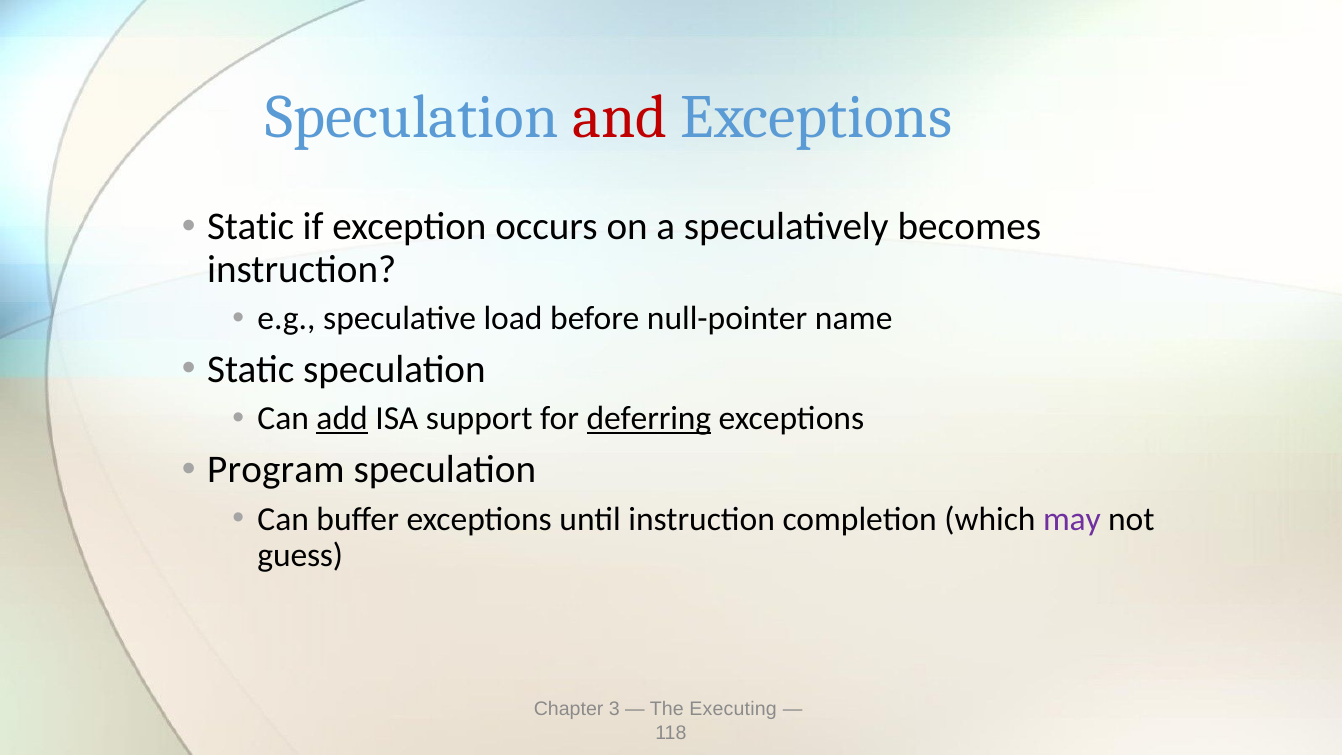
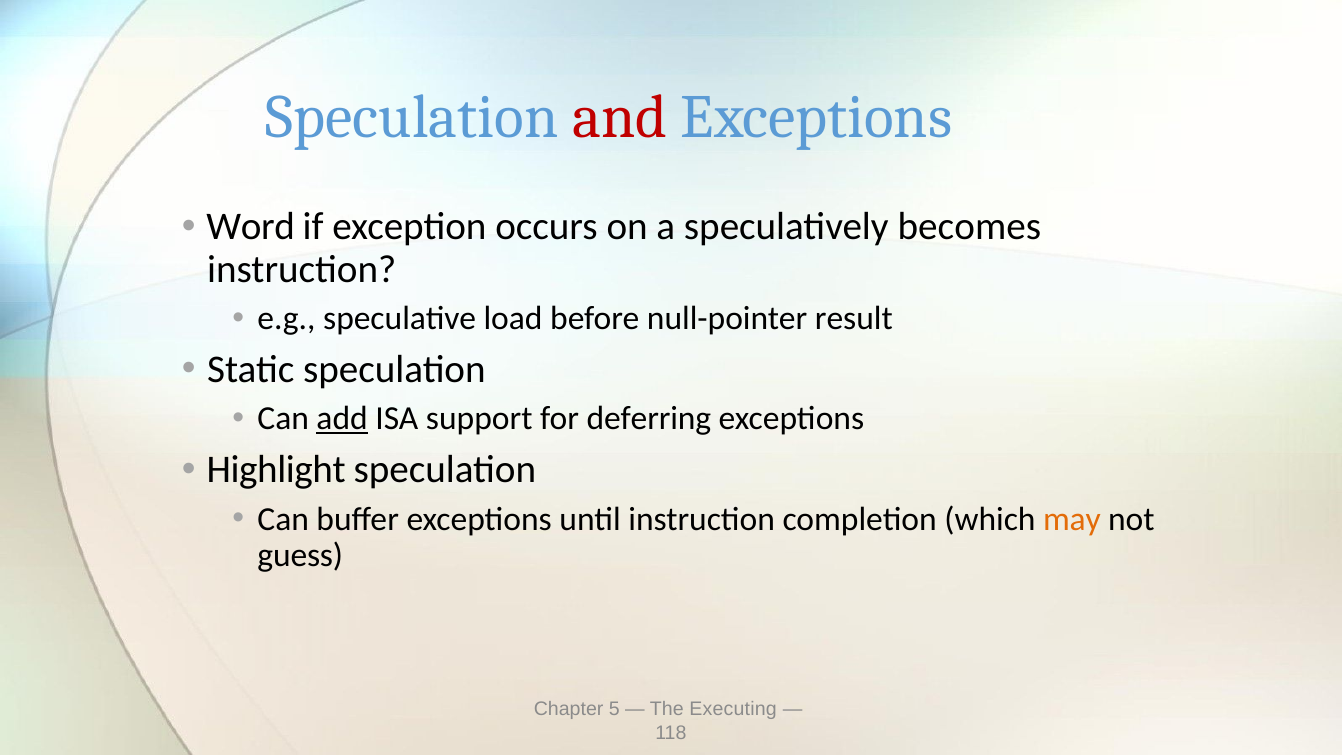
Static at (251, 227): Static -> Word
name: name -> result
deferring underline: present -> none
Program: Program -> Highlight
may colour: purple -> orange
3: 3 -> 5
